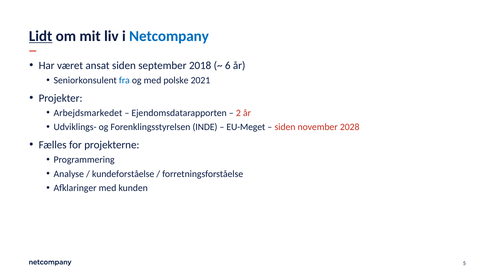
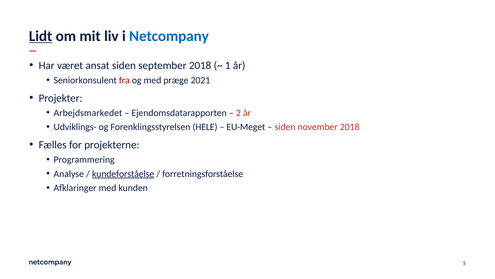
6: 6 -> 1
fra colour: blue -> red
polske: polske -> præge
INDE: INDE -> HELE
november 2028: 2028 -> 2018
kundeforståelse underline: none -> present
